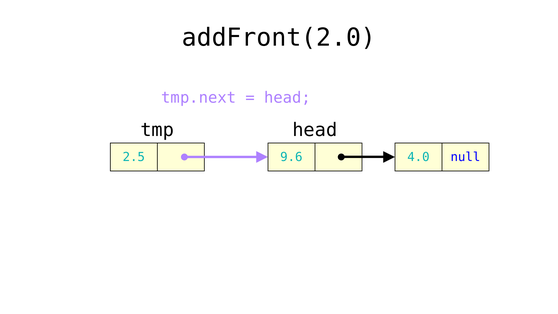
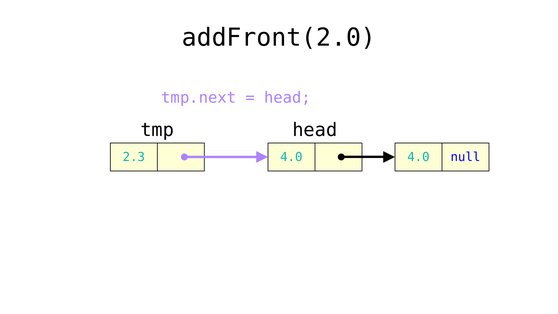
2.5: 2.5 -> 2.3
9.6 at (291, 157): 9.6 -> 4.0
